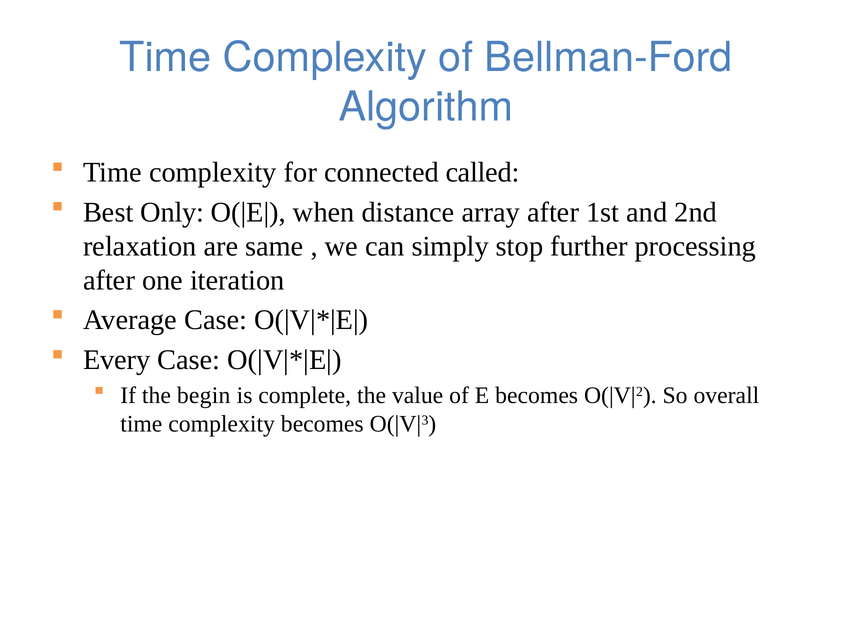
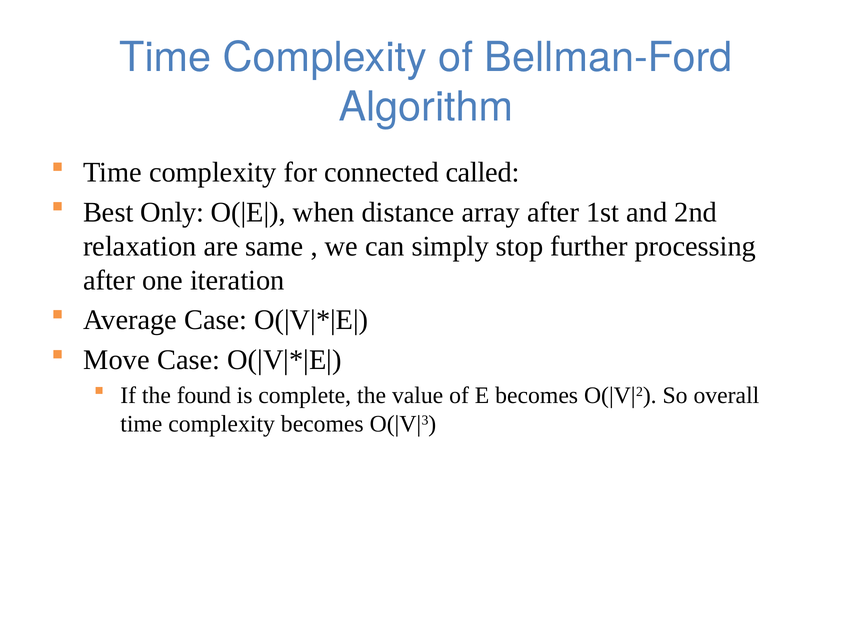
Every: Every -> Move
begin: begin -> found
